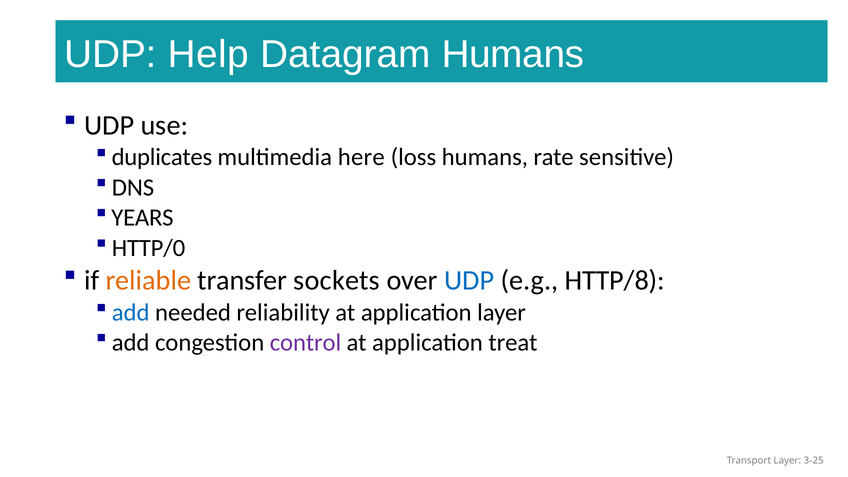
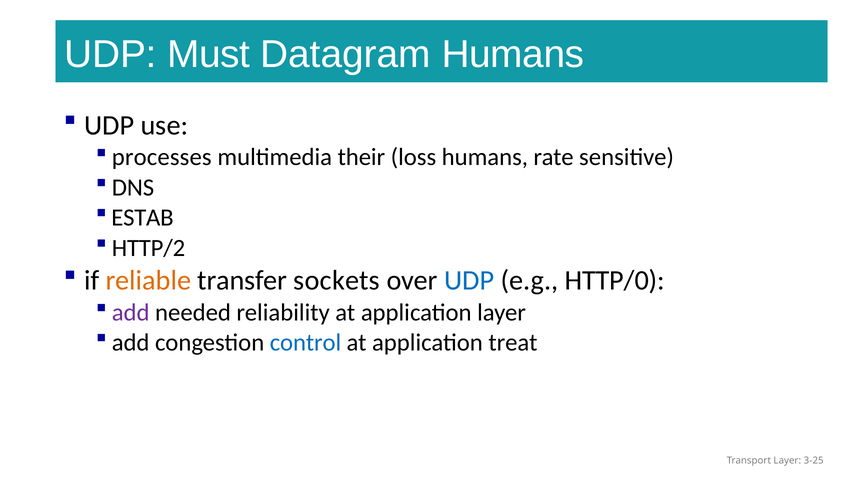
Help: Help -> Must
duplicates: duplicates -> processes
here: here -> their
YEARS: YEARS -> ESTAB
HTTP/0: HTTP/0 -> HTTP/2
HTTP/8: HTTP/8 -> HTTP/0
add at (131, 313) colour: blue -> purple
control colour: purple -> blue
